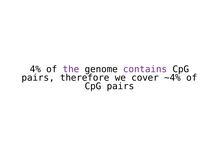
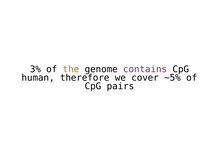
4%: 4% -> 3%
the colour: purple -> orange
pairs at (38, 77): pairs -> human
~4%: ~4% -> ~5%
